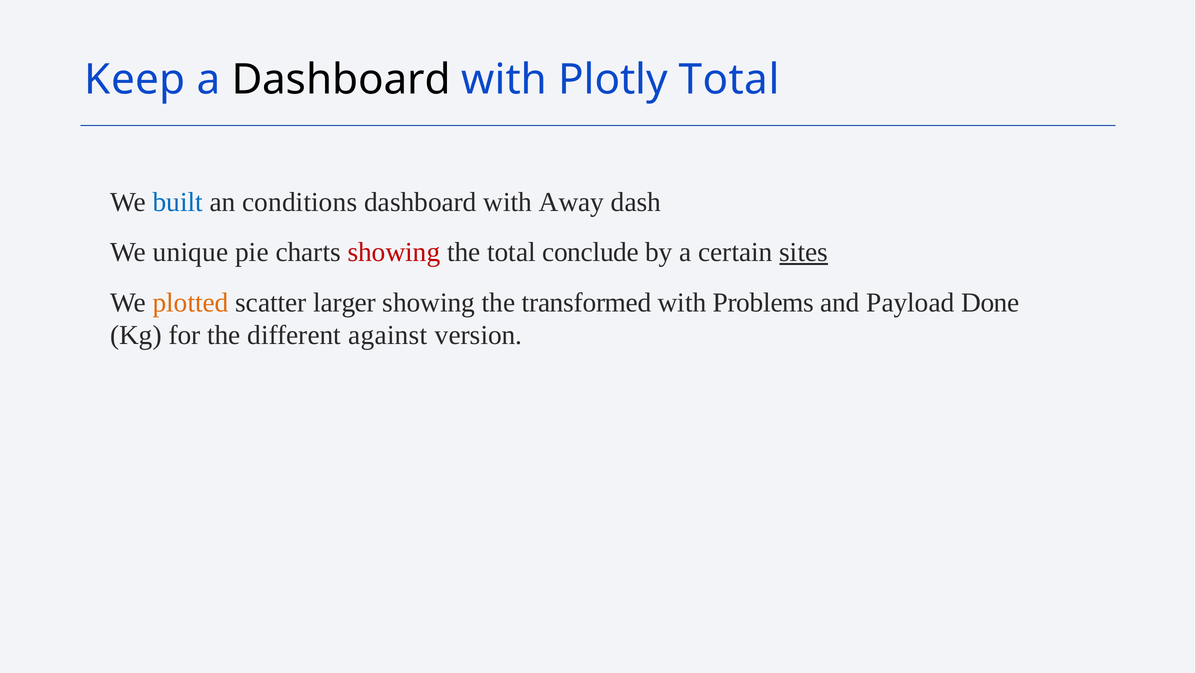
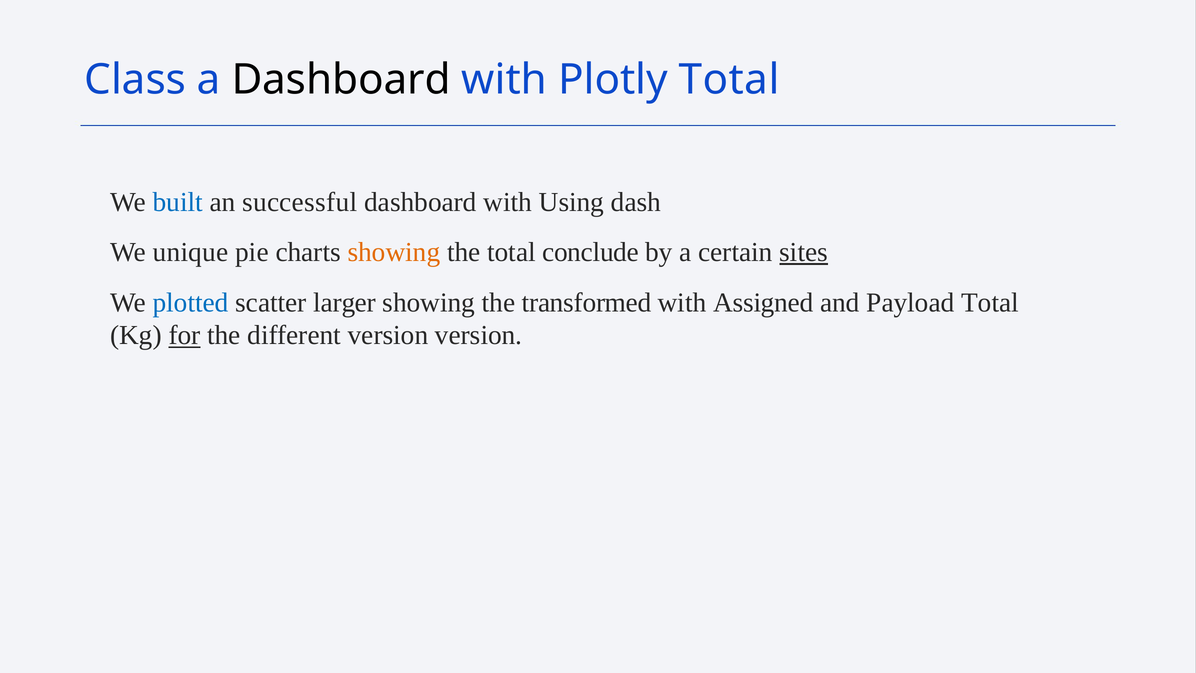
Keep: Keep -> Class
conditions: conditions -> successful
Away: Away -> Using
showing at (394, 252) colour: red -> orange
plotted colour: orange -> blue
Problems: Problems -> Assigned
Payload Done: Done -> Total
for underline: none -> present
different against: against -> version
